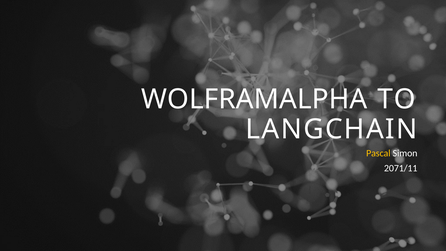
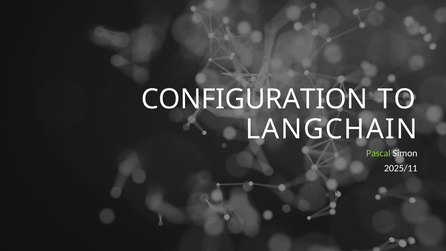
WOLFRAMALPHA: WOLFRAMALPHA -> CONFIGURATION
Pascal colour: yellow -> light green
2071/11: 2071/11 -> 2025/11
